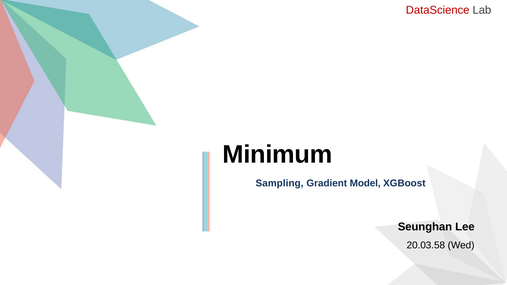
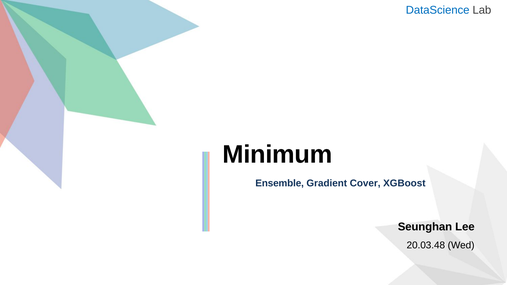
DataScience colour: red -> blue
Sampling: Sampling -> Ensemble
Model: Model -> Cover
20.03.58: 20.03.58 -> 20.03.48
